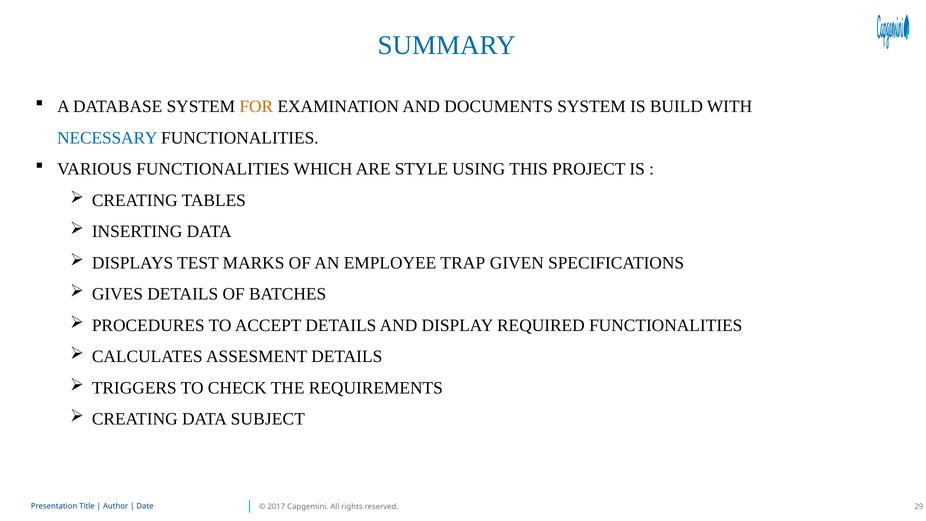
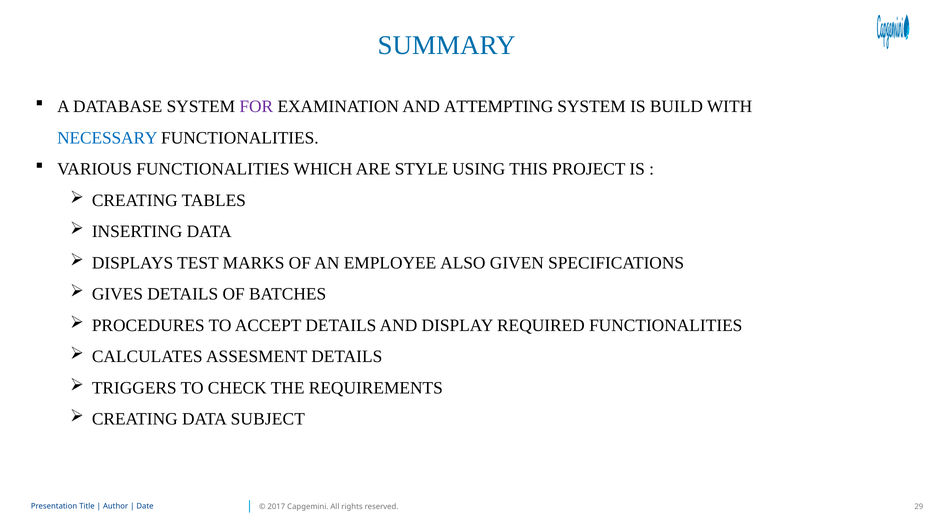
FOR colour: orange -> purple
DOCUMENTS: DOCUMENTS -> ATTEMPTING
TRAP: TRAP -> ALSO
